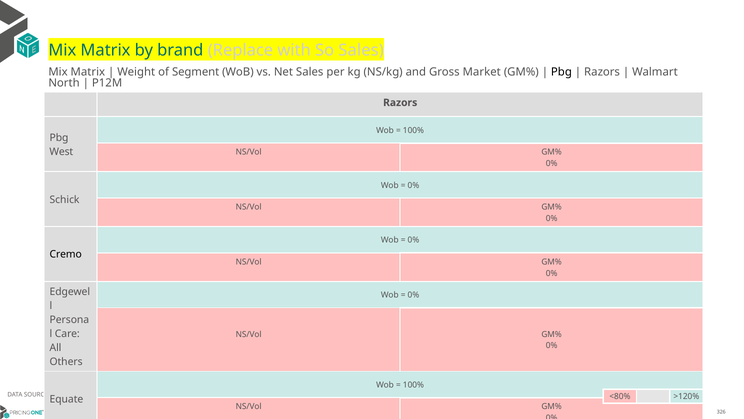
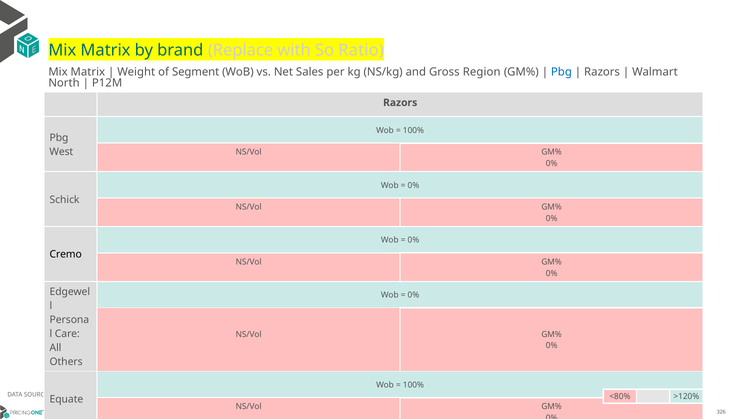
So Sales: Sales -> Ratio
Market: Market -> Region
Pbg at (561, 72) colour: black -> blue
